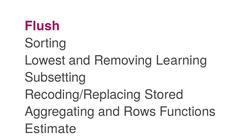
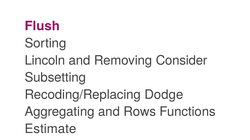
Lowest: Lowest -> Lincoln
Learning: Learning -> Consider
Stored: Stored -> Dodge
